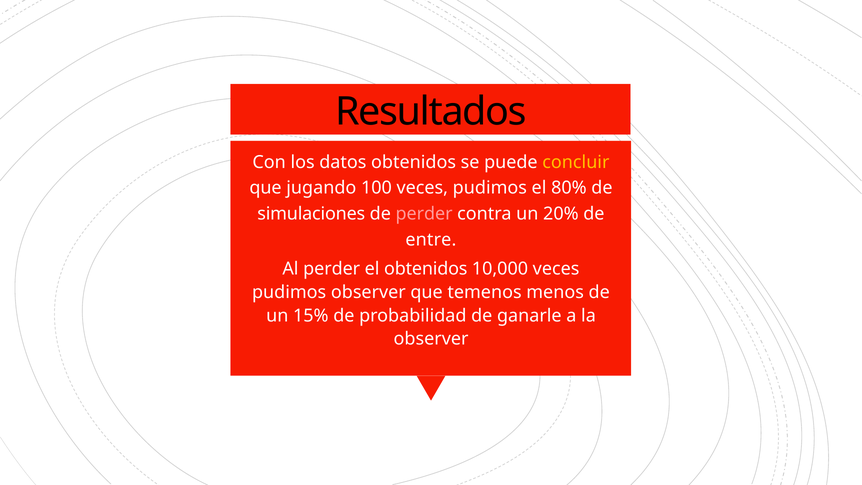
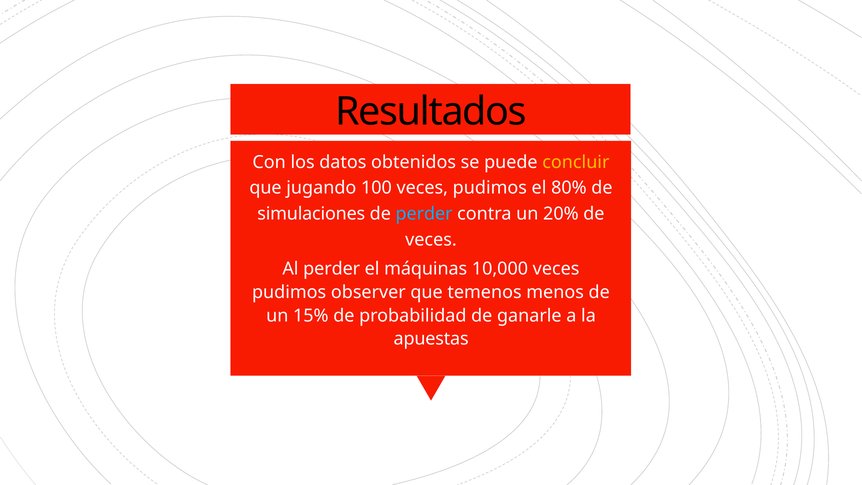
perder at (424, 214) colour: pink -> light blue
entre at (431, 240): entre -> veces
el obtenidos: obtenidos -> máquinas
observer at (431, 339): observer -> apuestas
